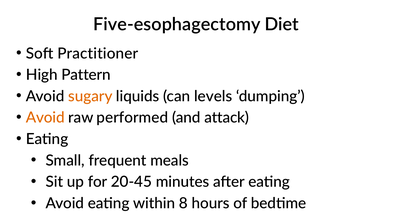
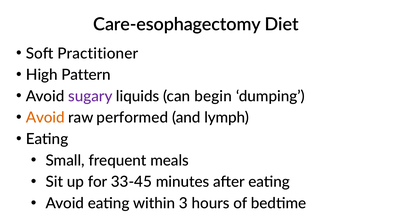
Five-esophagectomy: Five-esophagectomy -> Care-esophagectomy
sugary colour: orange -> purple
levels: levels -> begin
attack: attack -> lymph
20-45: 20-45 -> 33-45
8: 8 -> 3
